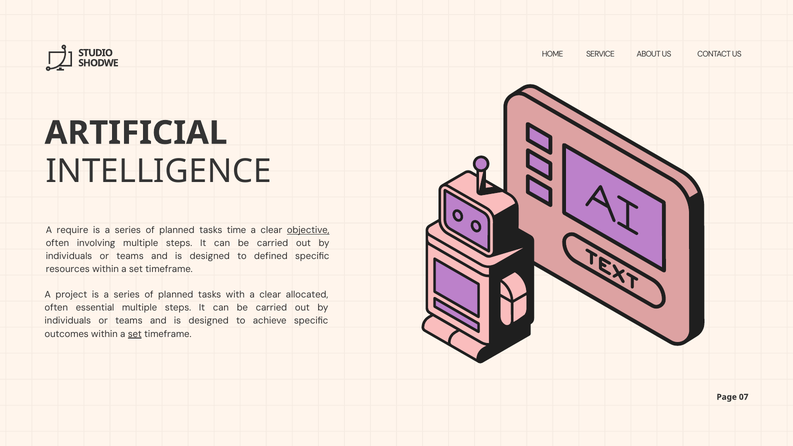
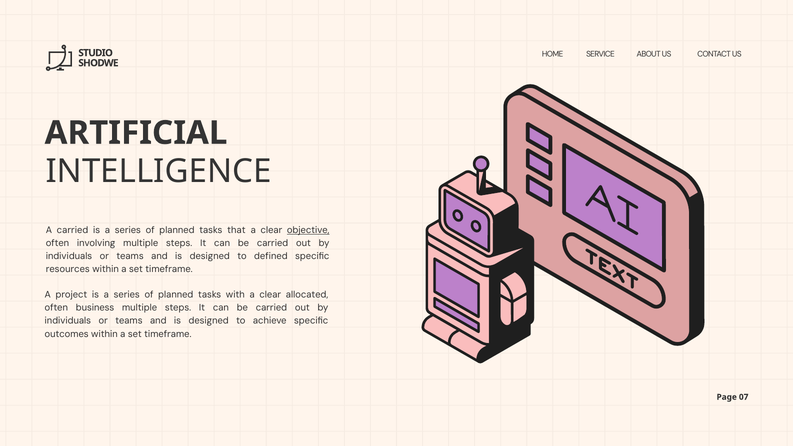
A require: require -> carried
time: time -> that
essential: essential -> business
set at (135, 334) underline: present -> none
